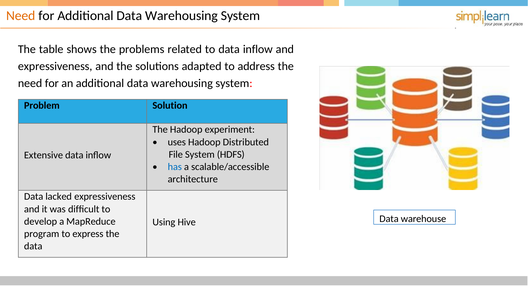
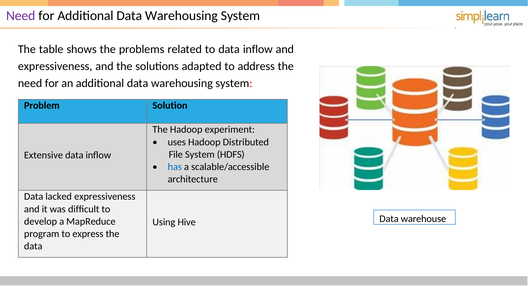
Need at (21, 16) colour: orange -> purple
